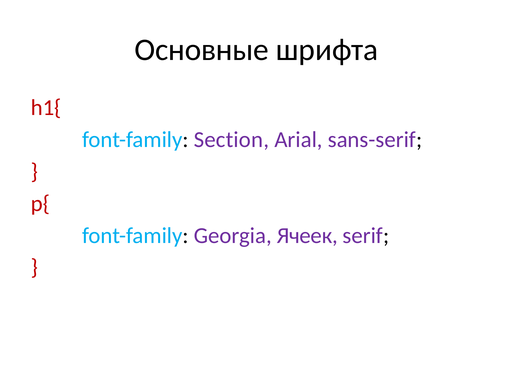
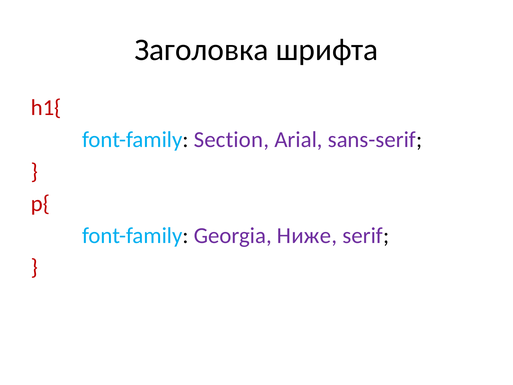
Основные: Основные -> Заголовка
Ячеек: Ячеек -> Ниже
